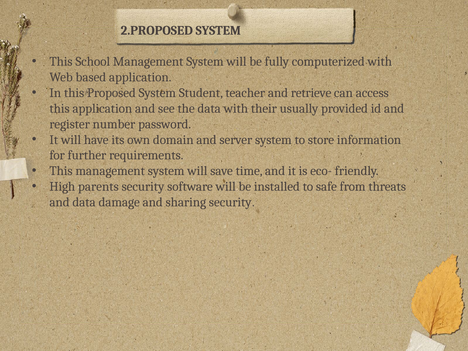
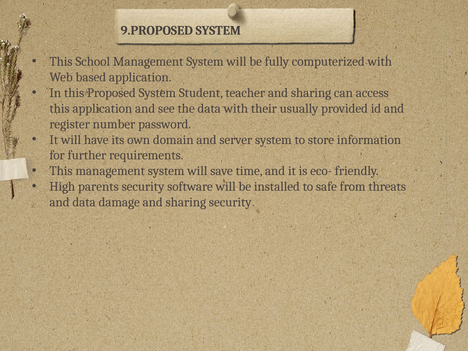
2.PROPOSED: 2.PROPOSED -> 9.PROPOSED
teacher and retrieve: retrieve -> sharing
